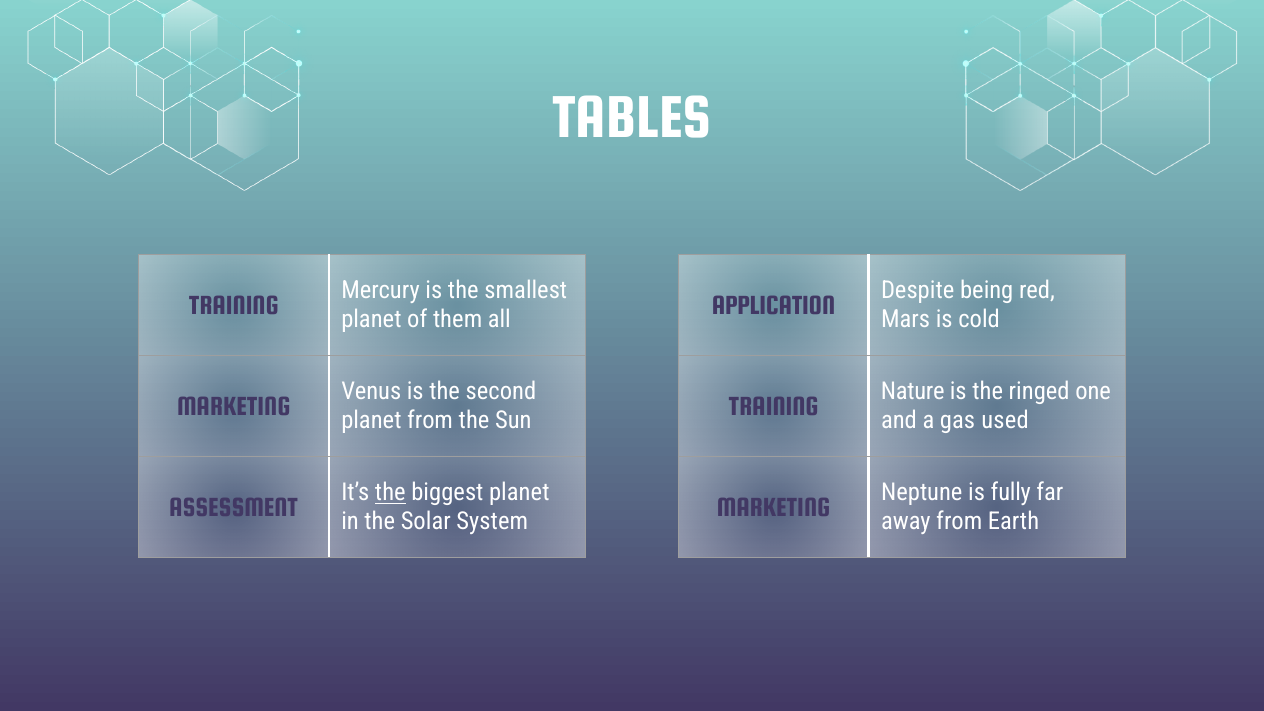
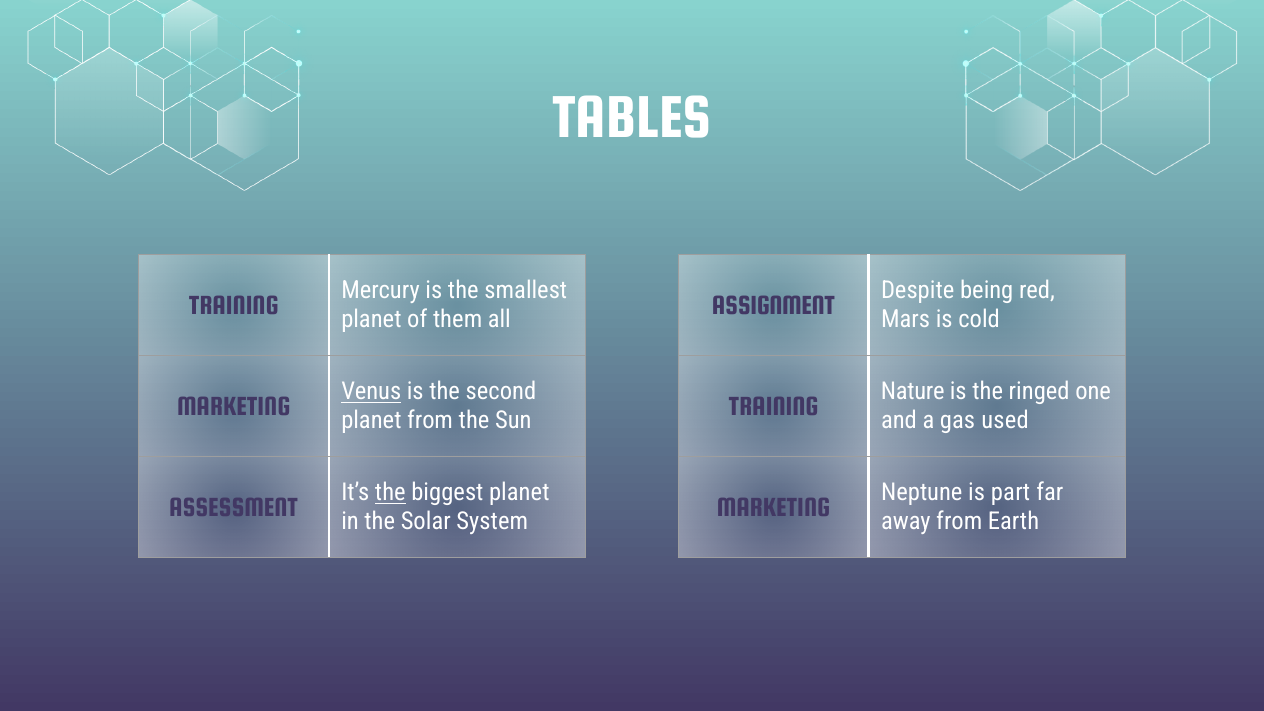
APPLICATION: APPLICATION -> ASSIGNMENT
Venus underline: none -> present
fully: fully -> part
